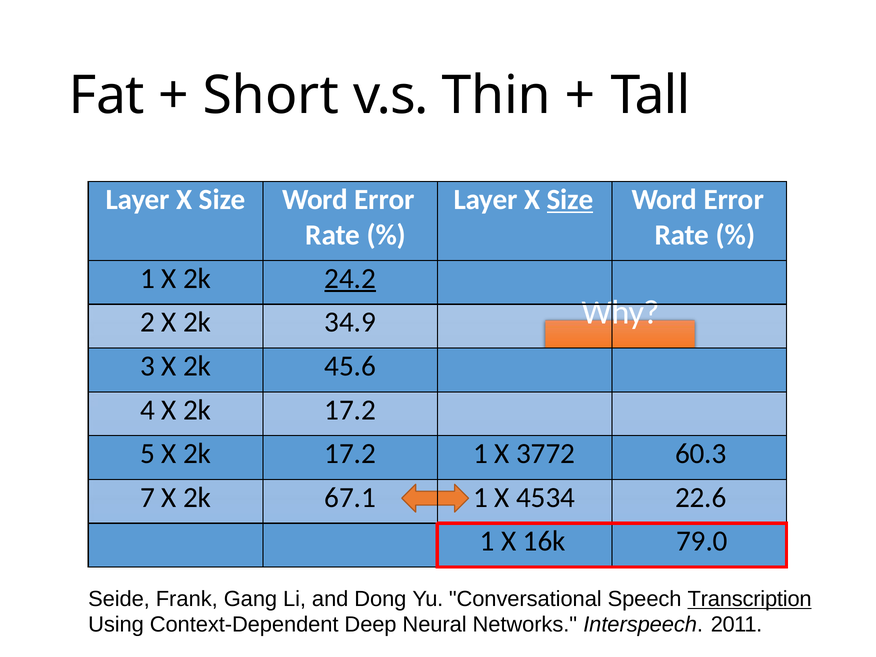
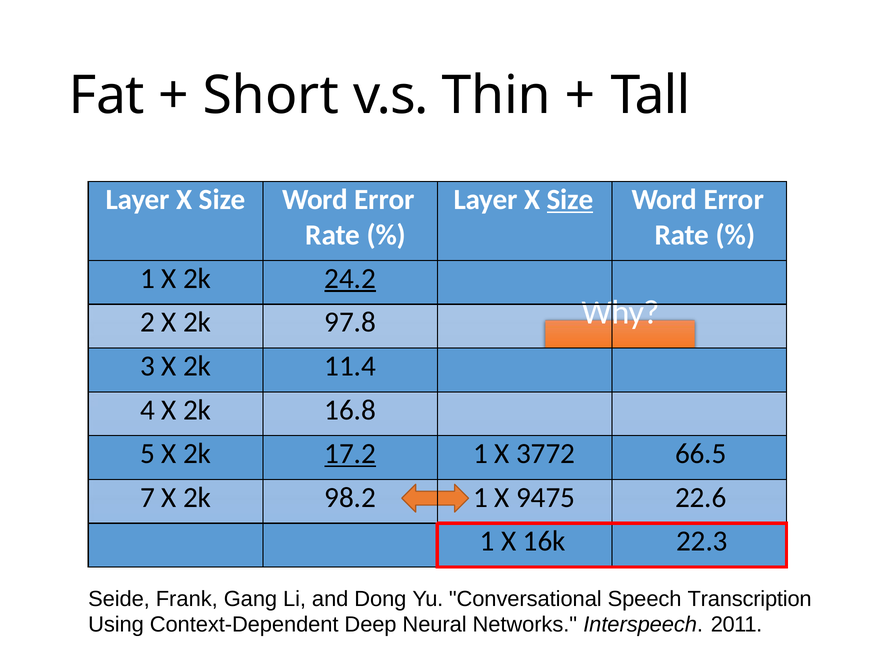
34.9: 34.9 -> 97.8
45.6: 45.6 -> 11.4
4 X 2k 17.2: 17.2 -> 16.8
17.2 at (350, 454) underline: none -> present
60.3: 60.3 -> 66.5
67.1: 67.1 -> 98.2
4534: 4534 -> 9475
79.0: 79.0 -> 22.3
Transcription underline: present -> none
